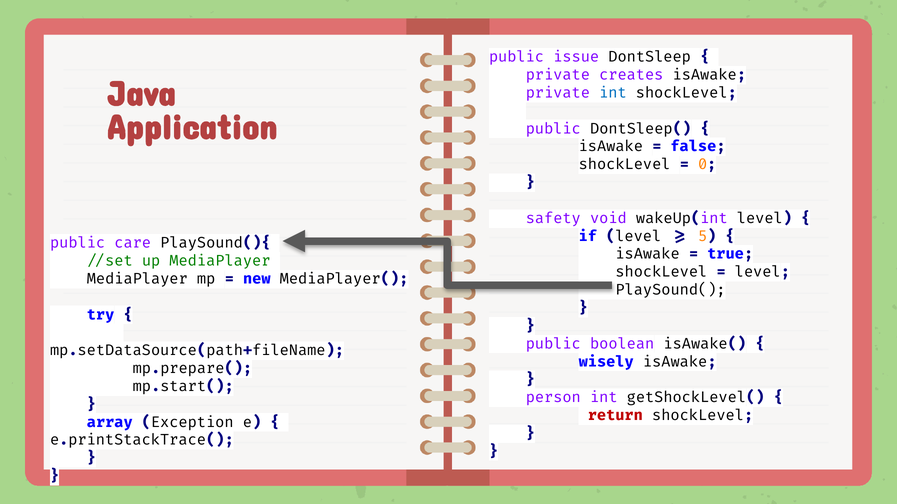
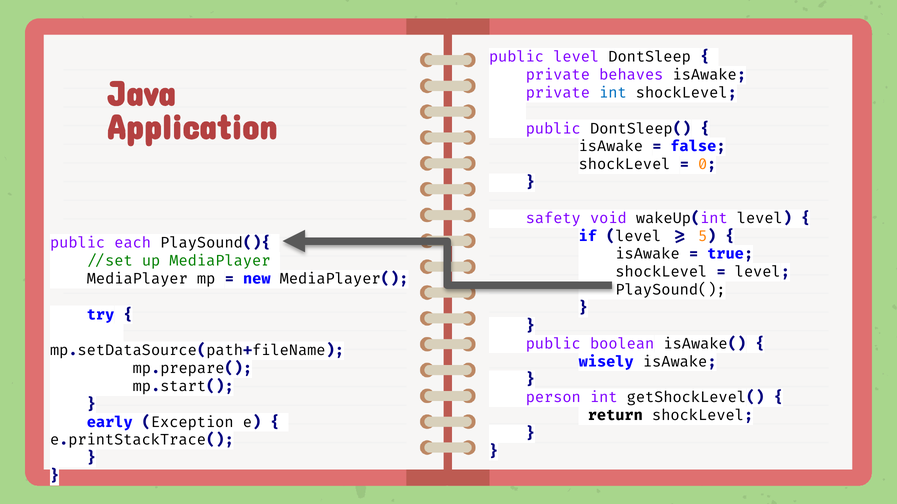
public issue: issue -> level
creates: creates -> behaves
care: care -> each
return colour: red -> black
array: array -> early
